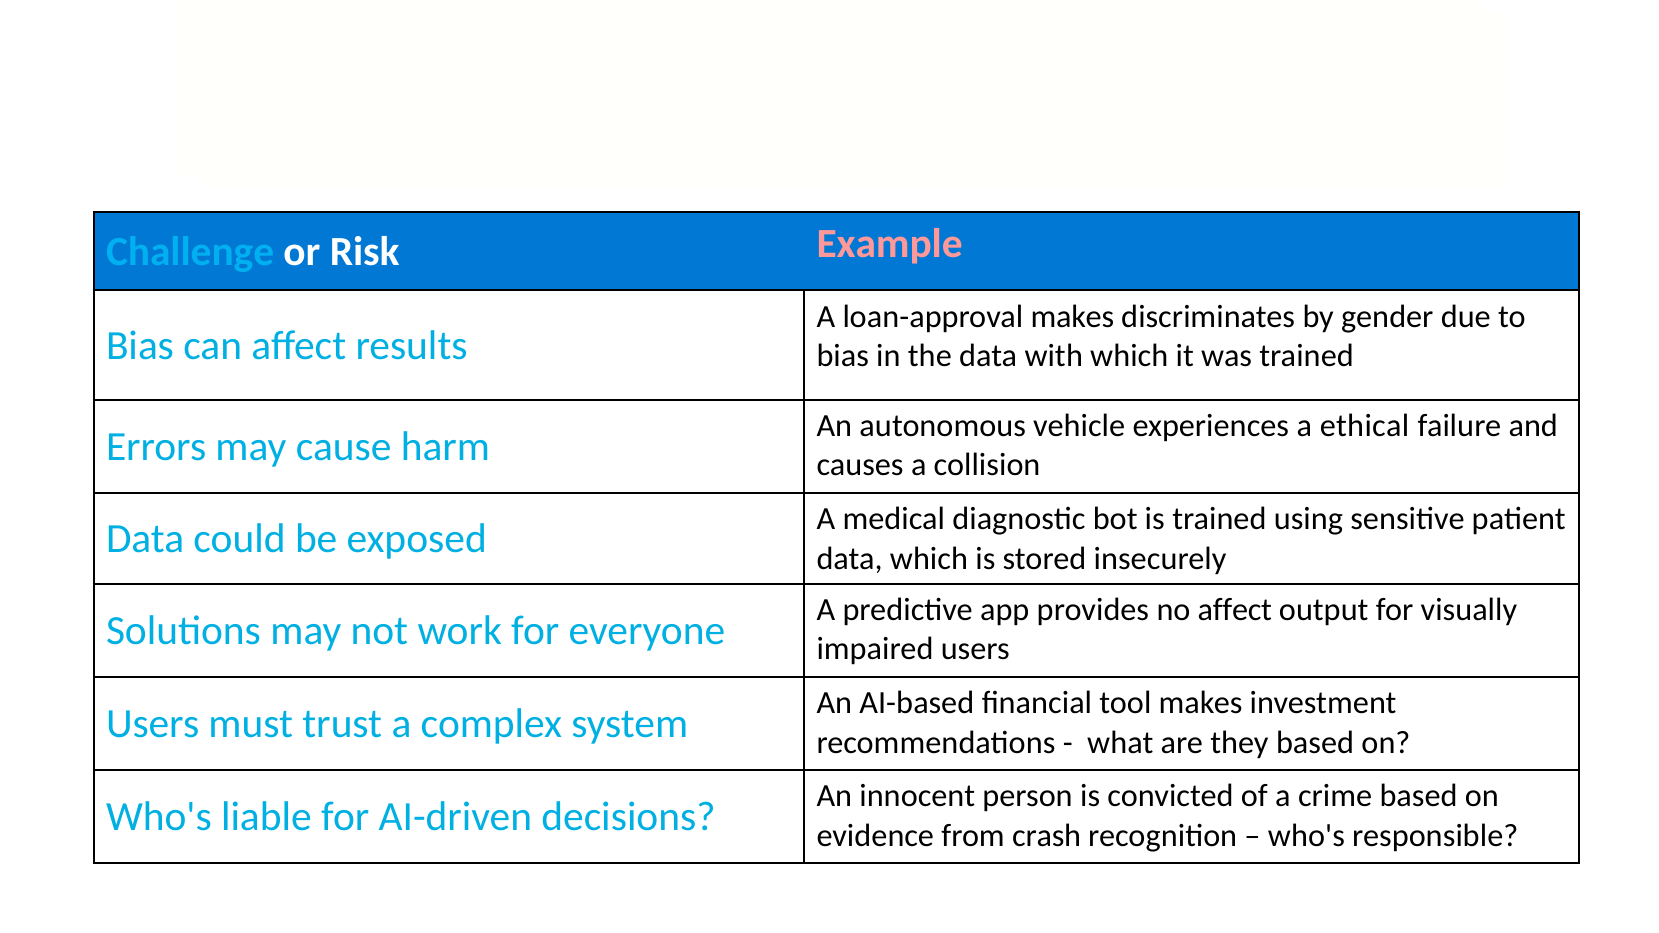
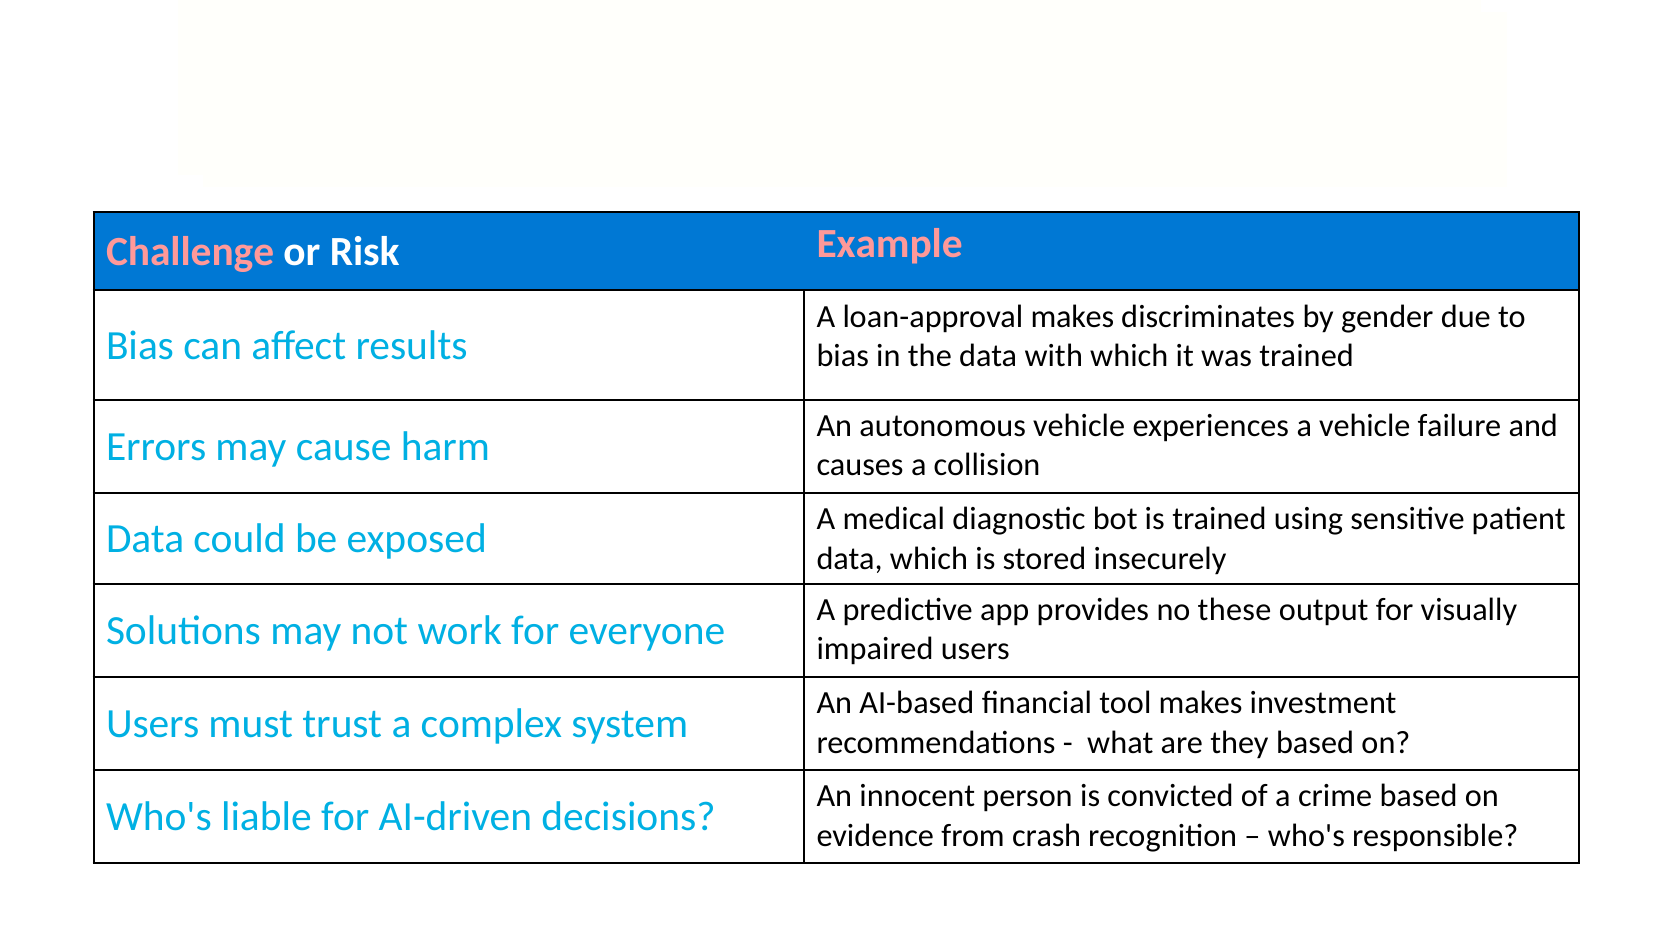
Challenge colour: light blue -> pink
a ethical: ethical -> vehicle
no affect: affect -> these
